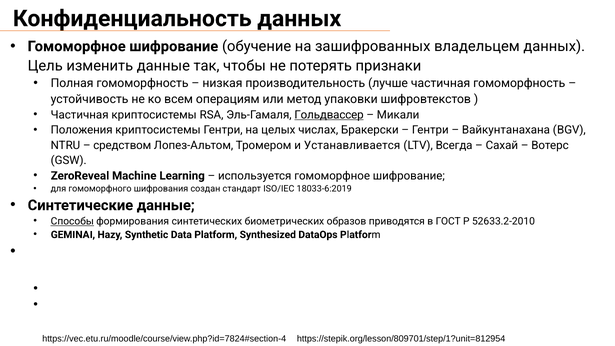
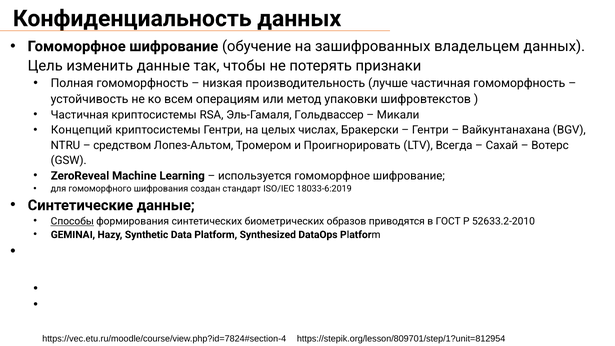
Гольдвассер underline: present -> none
Положения: Положения -> Концепций
Устанавливается: Устанавливается -> Проигнорировать
